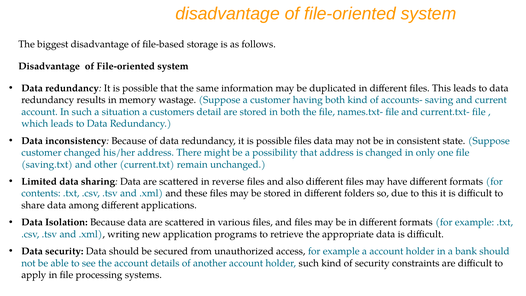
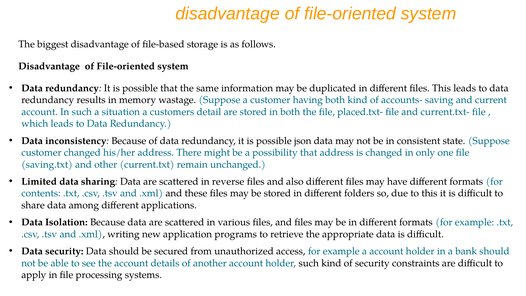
names.txt-: names.txt- -> placed.txt-
possible files: files -> json
